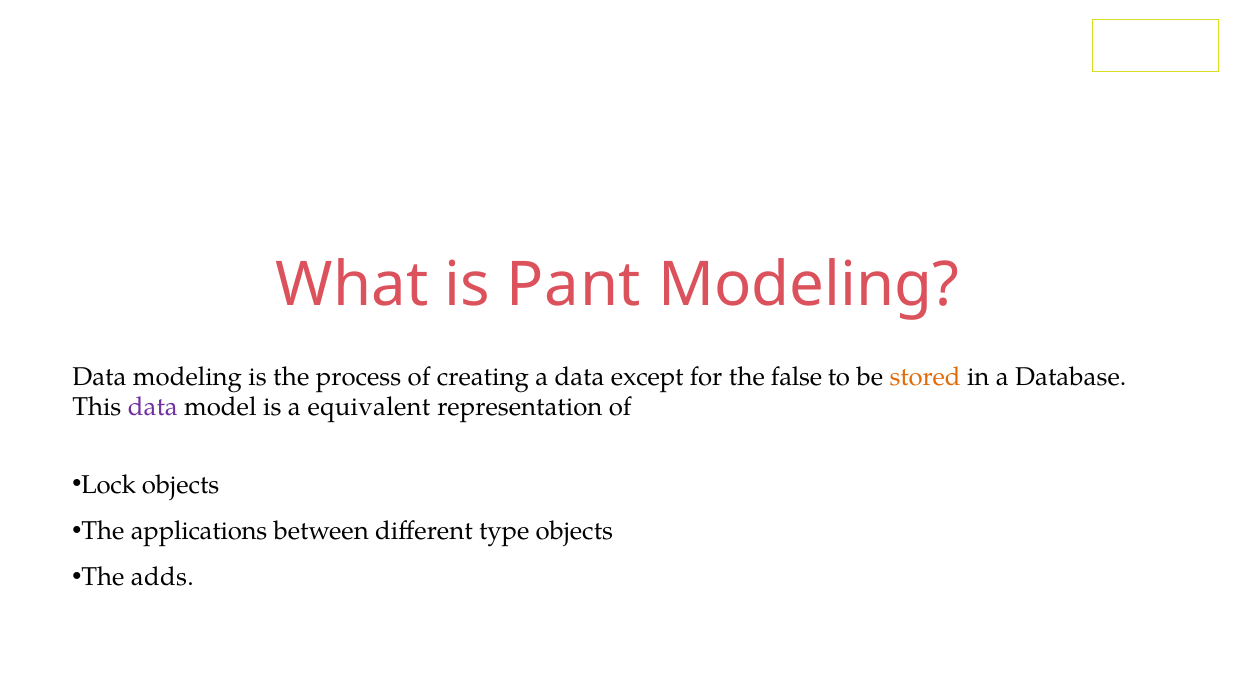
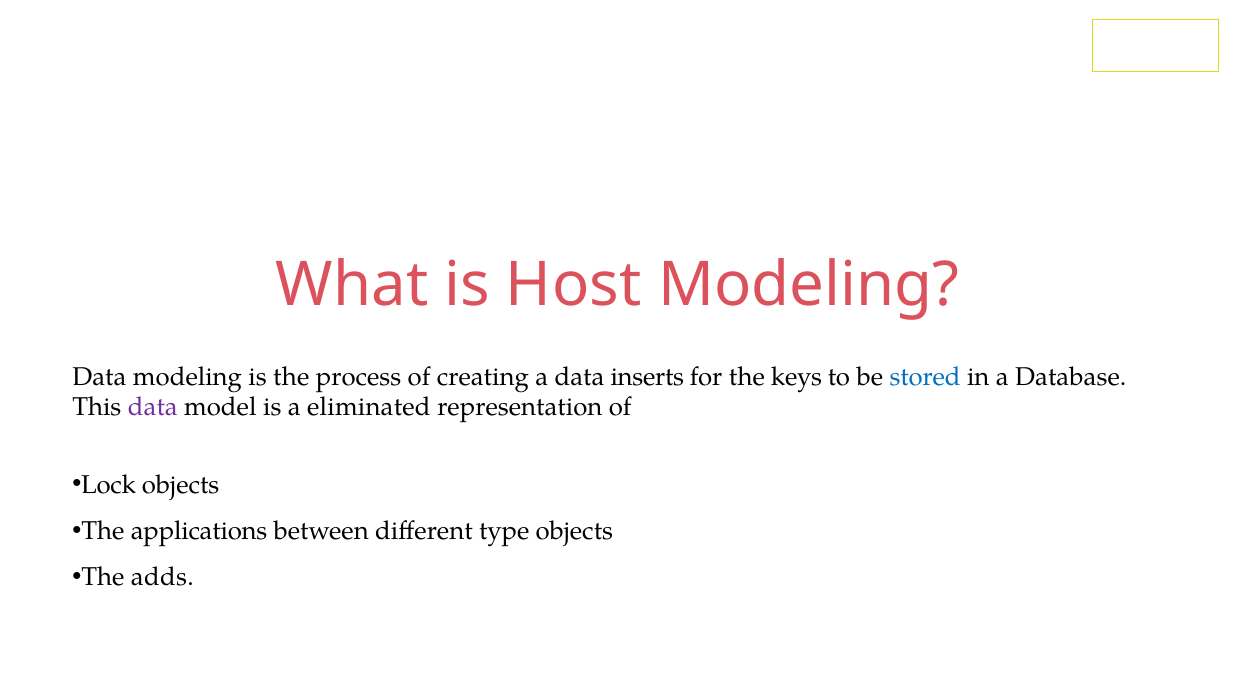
Pant: Pant -> Host
except: except -> inserts
false: false -> keys
stored colour: orange -> blue
equivalent: equivalent -> eliminated
